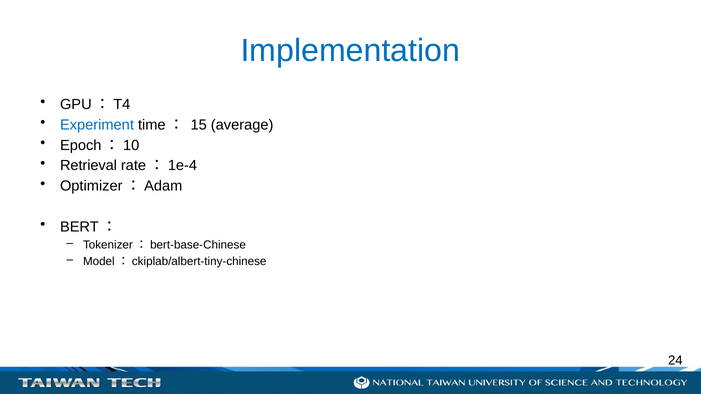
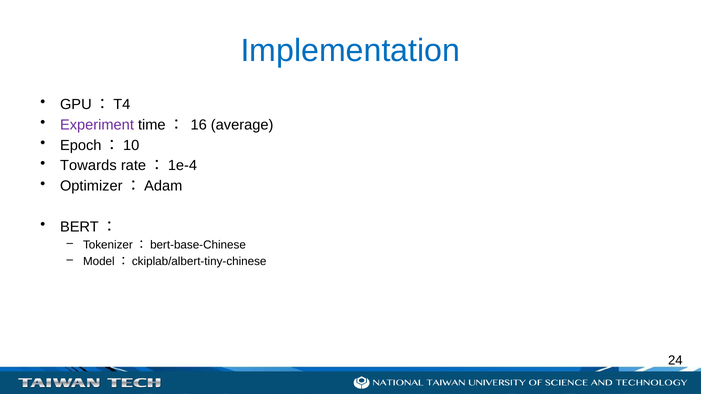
Experiment colour: blue -> purple
15: 15 -> 16
Retrieval: Retrieval -> Towards
